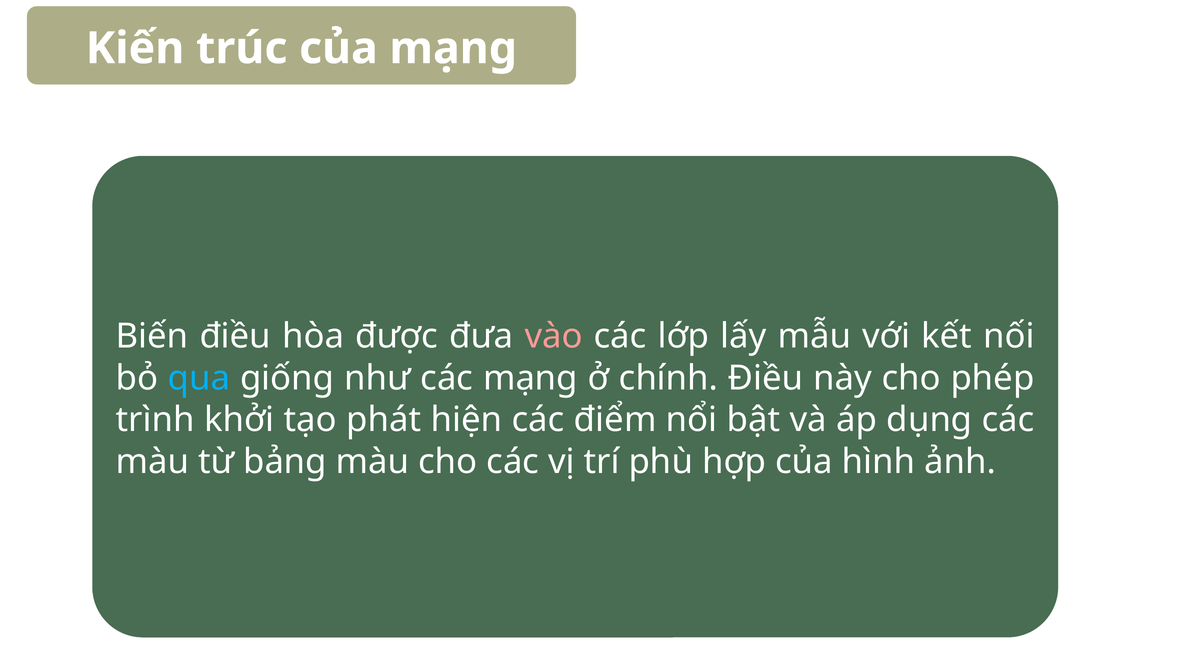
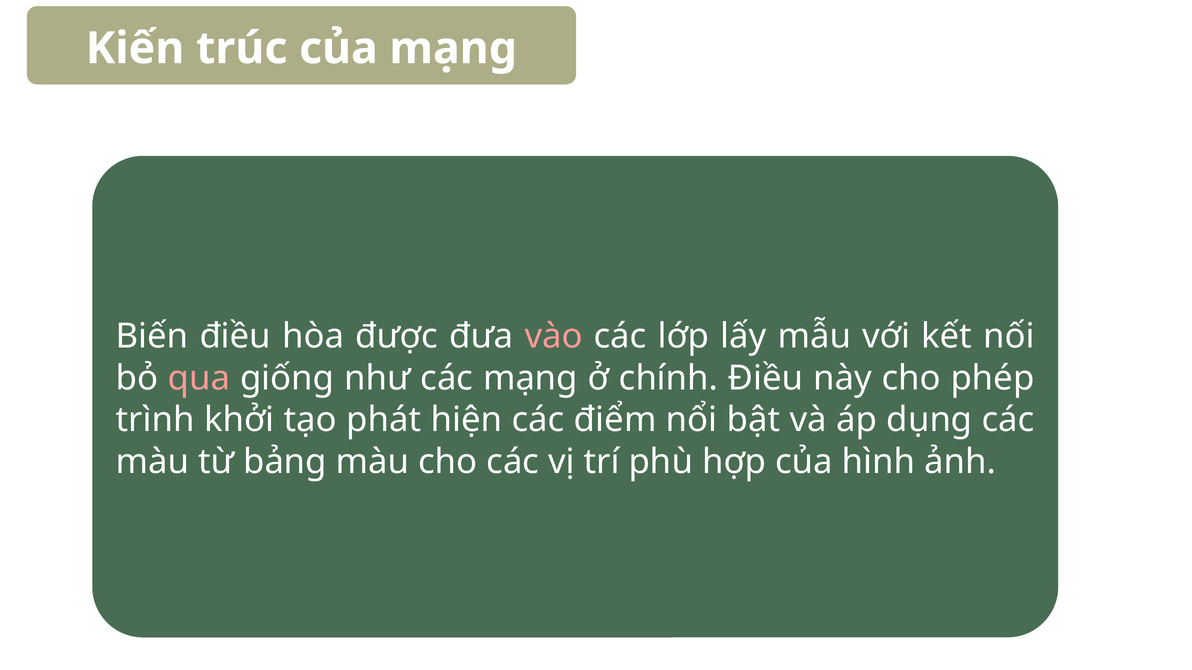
qua colour: light blue -> pink
